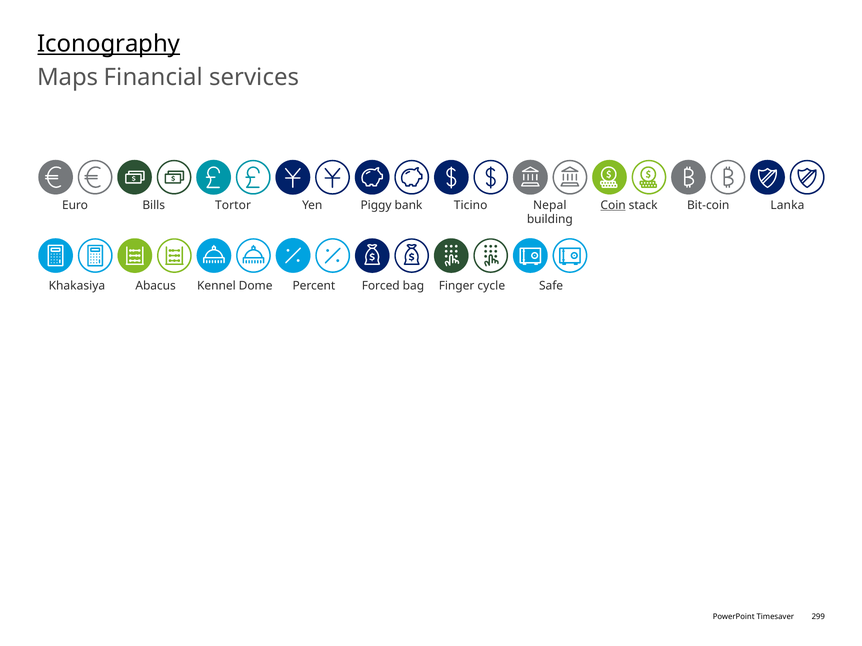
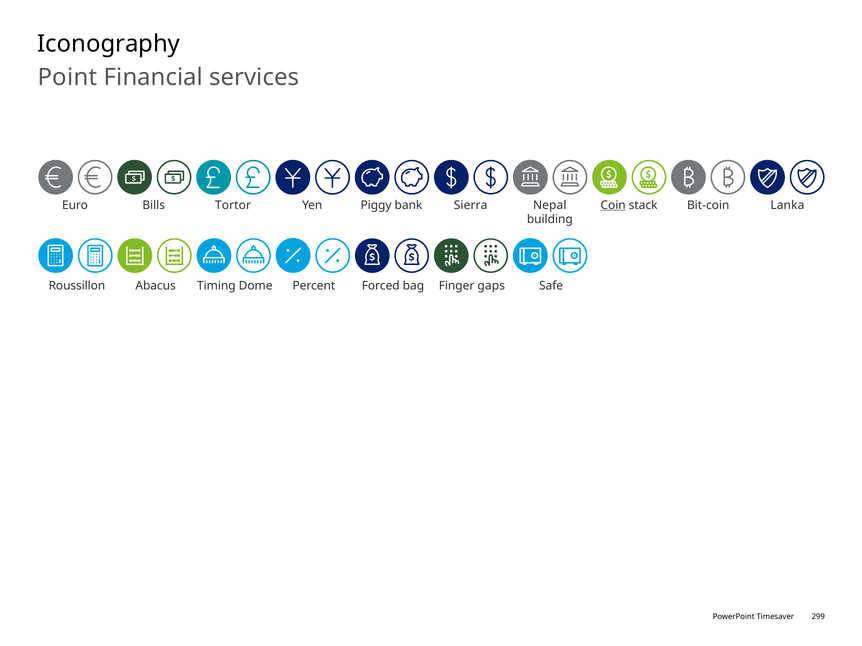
Iconography underline: present -> none
Maps: Maps -> Point
Ticino: Ticino -> Sierra
Khakasiya: Khakasiya -> Roussillon
Kennel: Kennel -> Timing
cycle: cycle -> gaps
